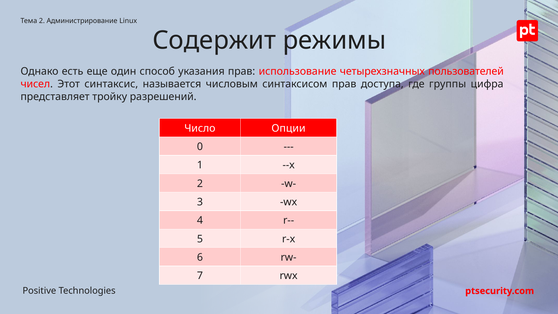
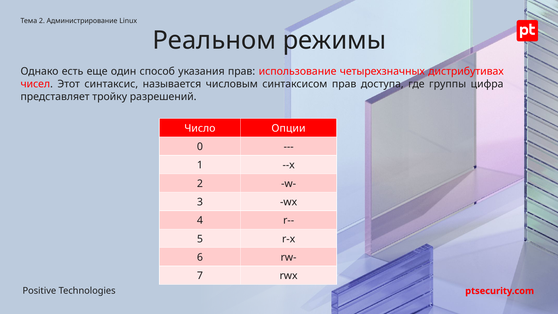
Cодержит: Cодержит -> Реальном
пользователей: пользователей -> дистрибутивах
